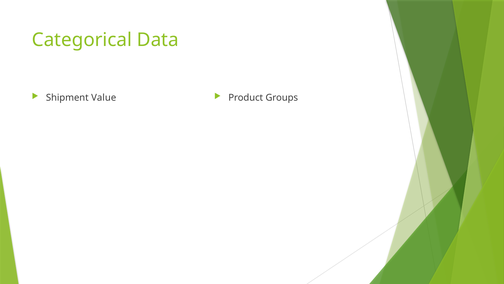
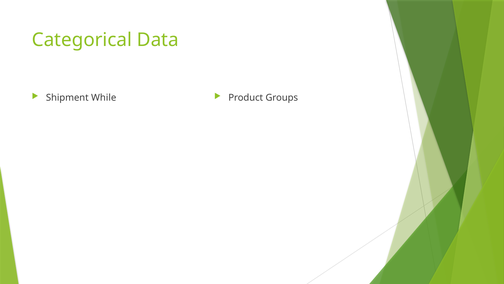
Value: Value -> While
